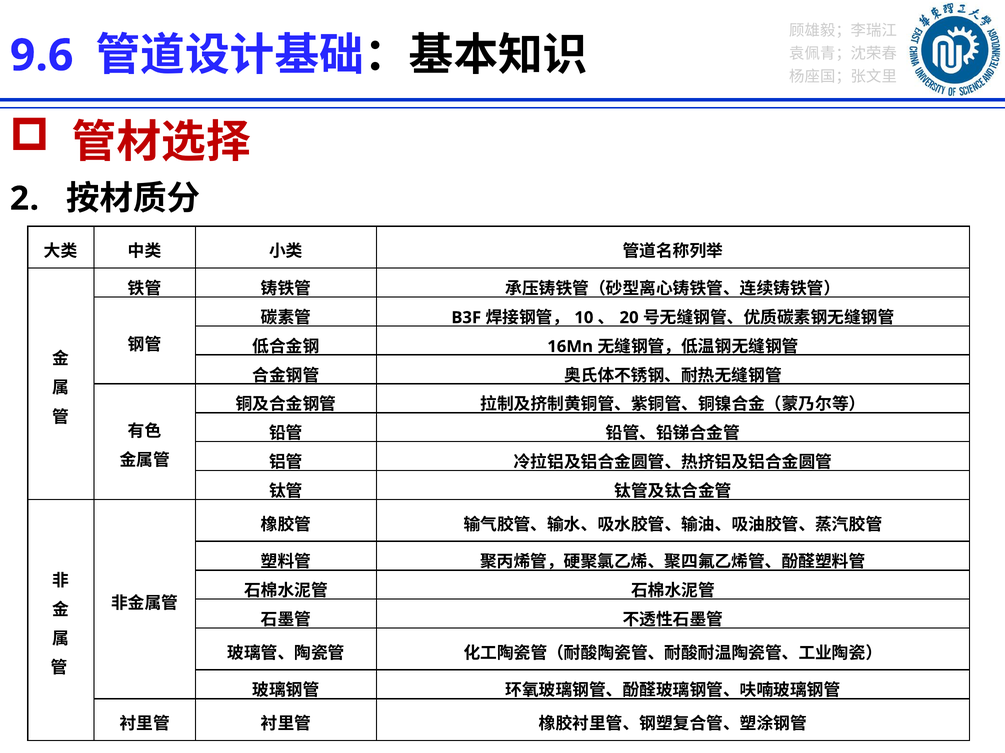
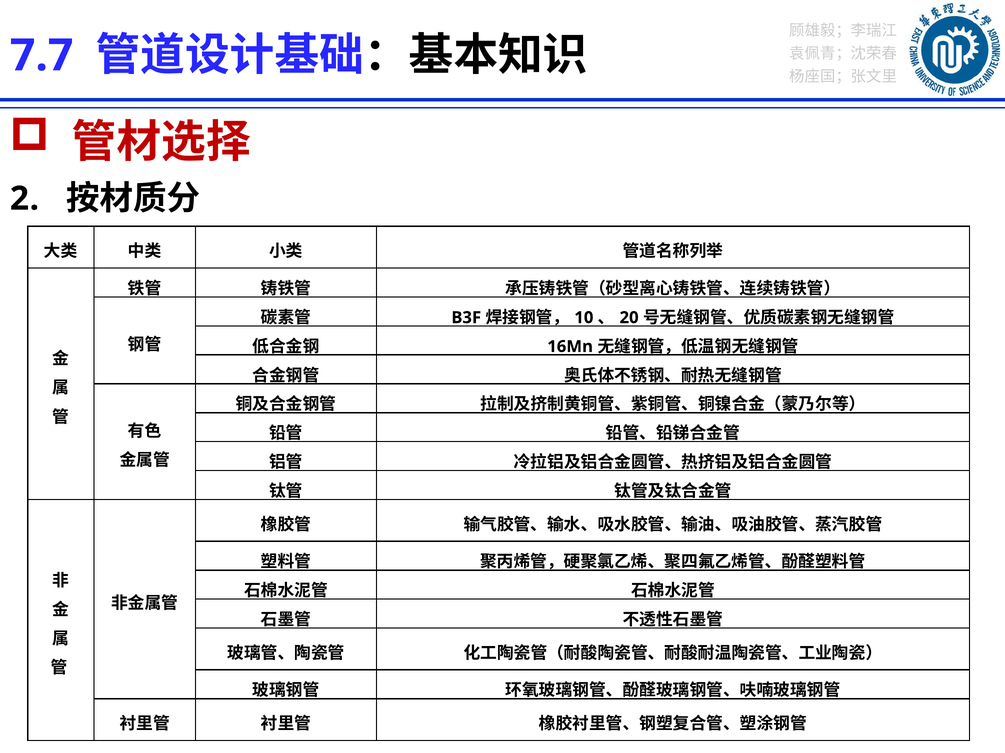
9.6: 9.6 -> 7.7
